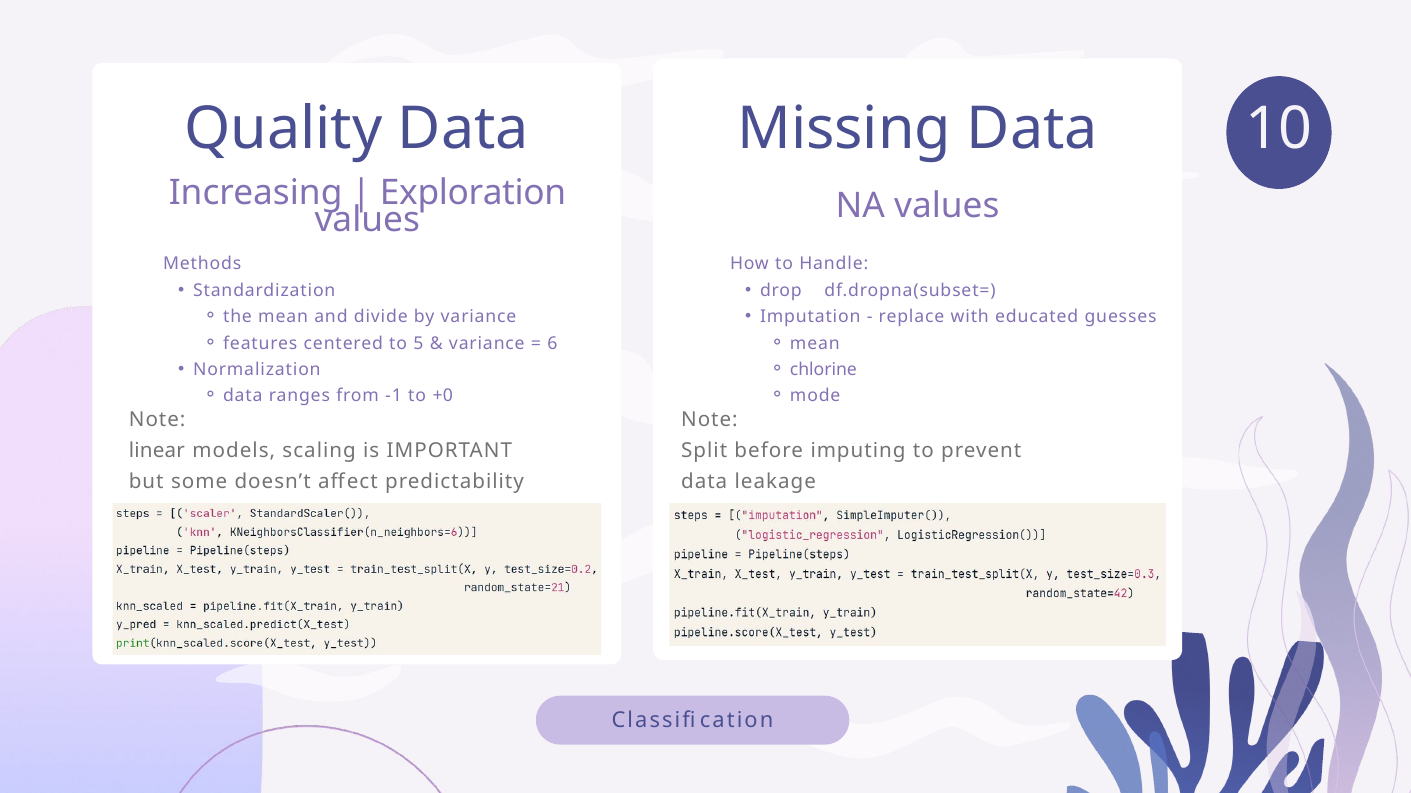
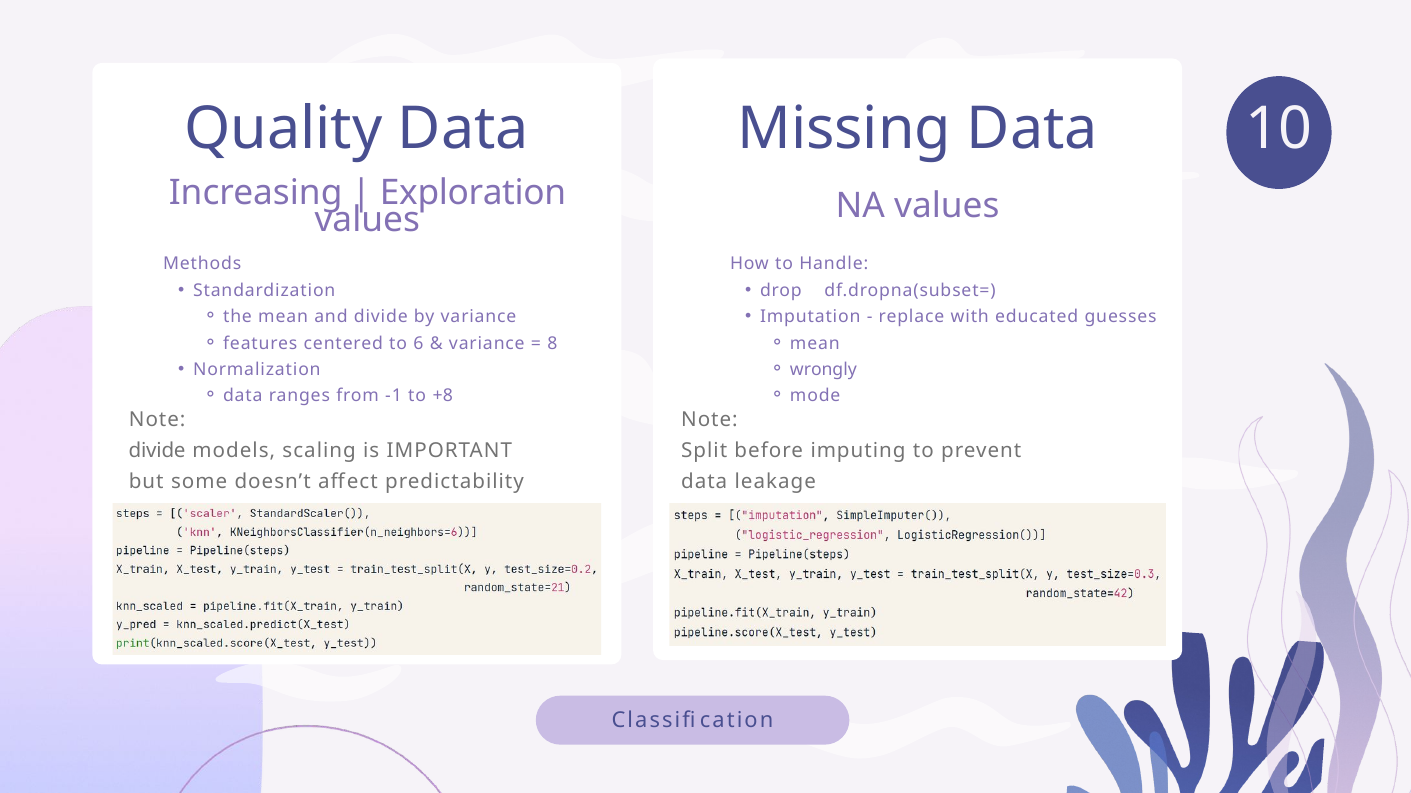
5: 5 -> 6
6: 6 -> 8
chlorine: chlorine -> wrongly
+0: +0 -> +8
linear at (157, 451): linear -> divide
